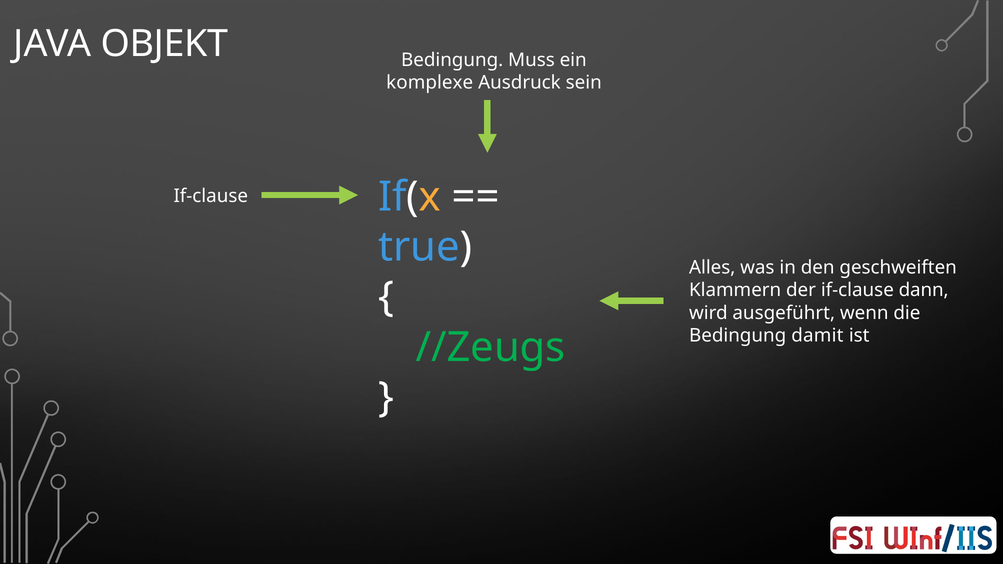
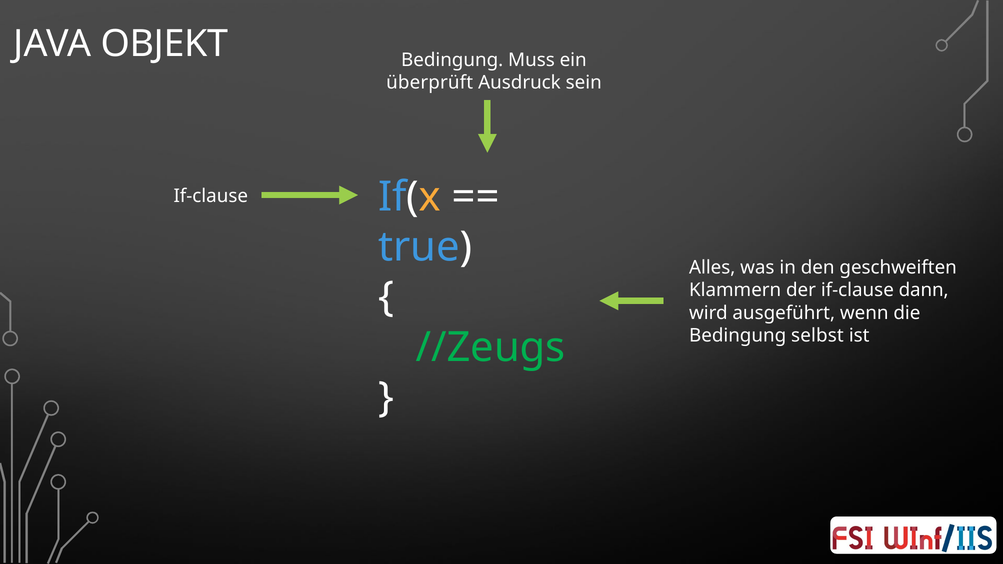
komplexe: komplexe -> überprüft
damit: damit -> selbst
